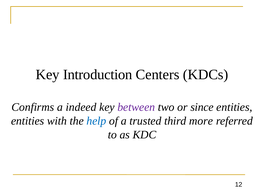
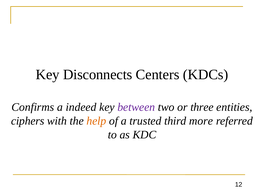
Introduction: Introduction -> Disconnects
since: since -> three
entities at (28, 121): entities -> ciphers
help colour: blue -> orange
